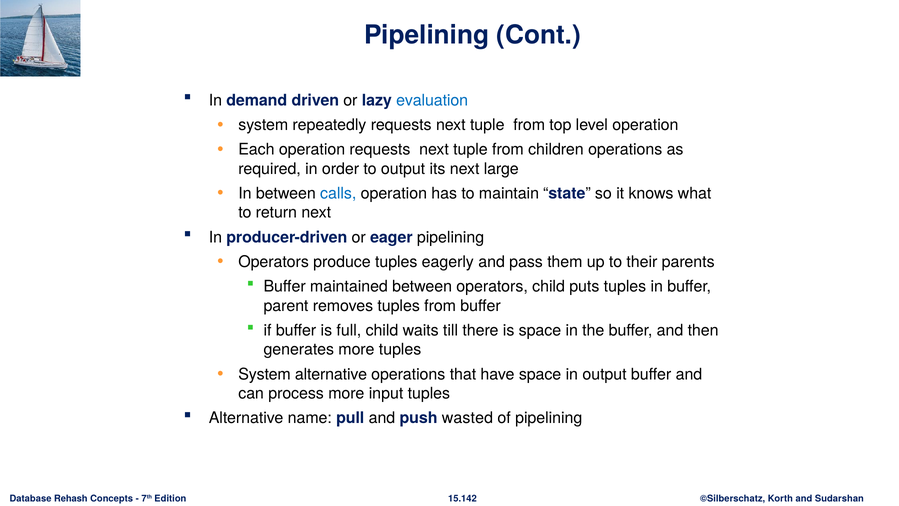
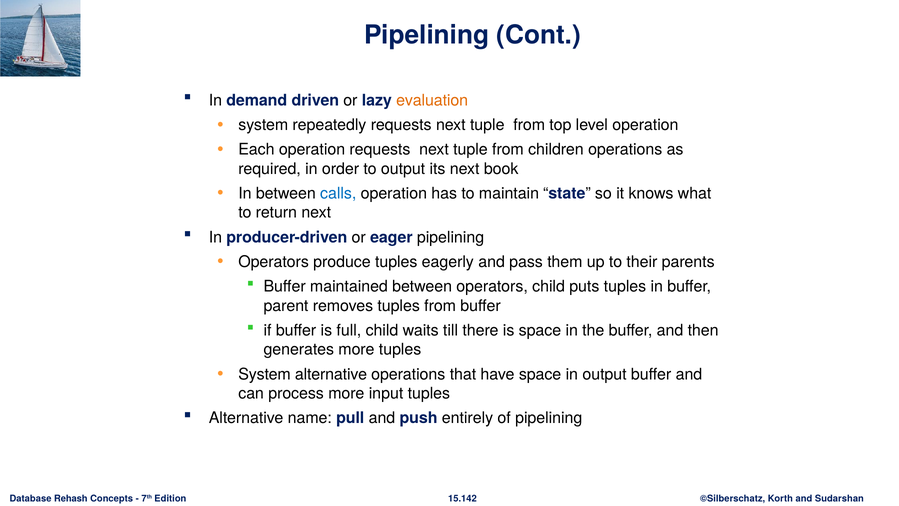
evaluation colour: blue -> orange
large: large -> book
wasted: wasted -> entirely
